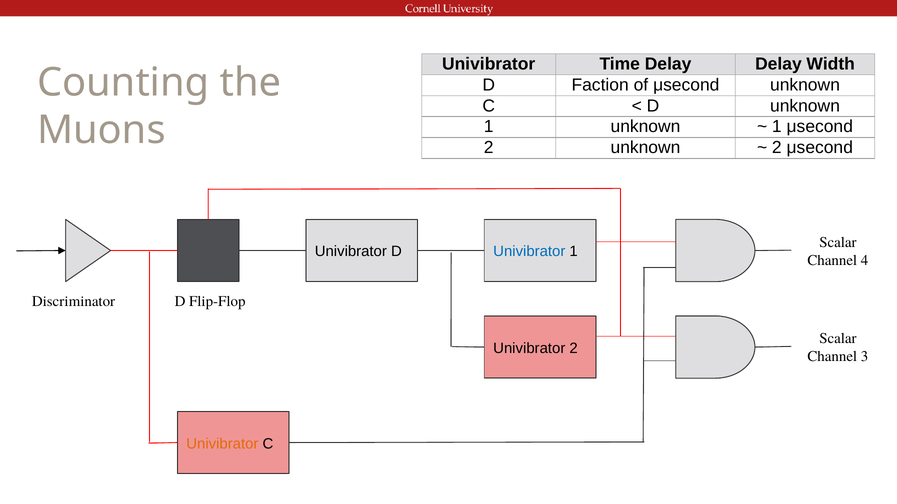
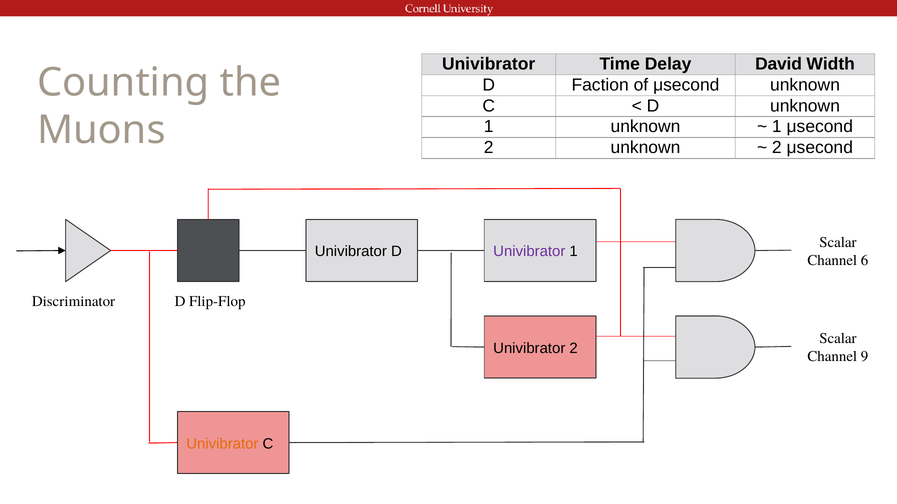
Delay Delay: Delay -> David
Univibrator at (529, 252) colour: blue -> purple
4: 4 -> 6
3: 3 -> 9
